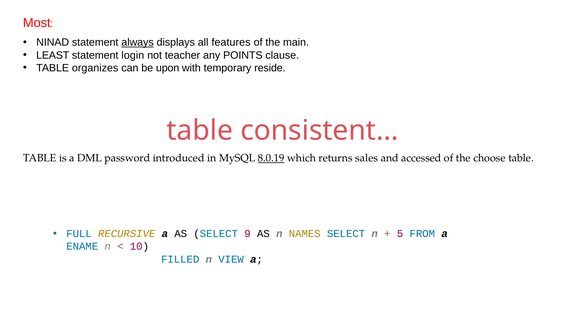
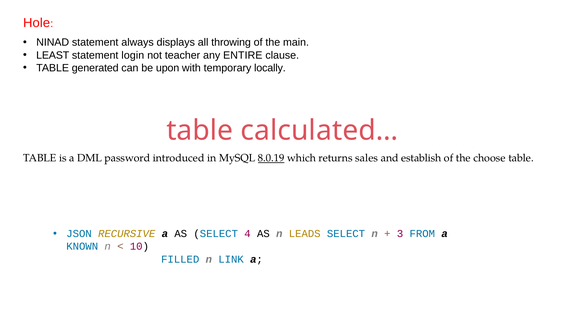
Most: Most -> Hole
always underline: present -> none
features: features -> throwing
POINTS: POINTS -> ENTIRE
organizes: organizes -> generated
reside: reside -> locally
consistent…: consistent… -> calculated…
accessed: accessed -> establish
FULL: FULL -> JSON
9: 9 -> 4
NAMES: NAMES -> LEADS
5: 5 -> 3
ENAME: ENAME -> KNOWN
VIEW: VIEW -> LINK
